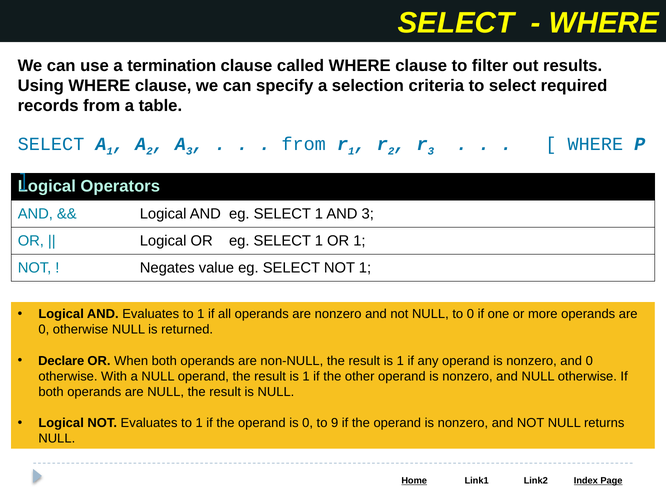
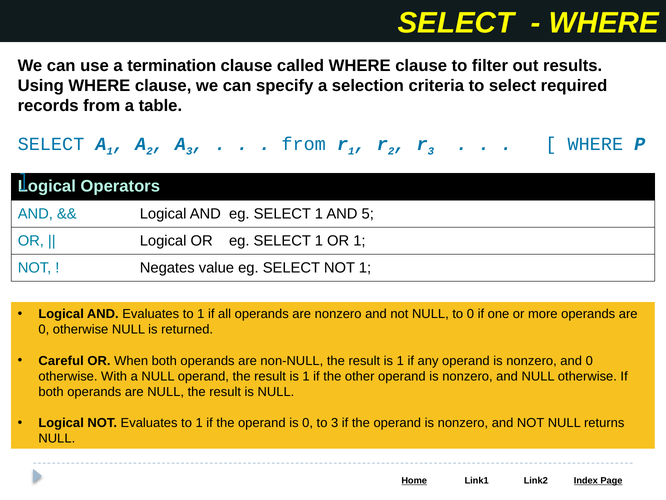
AND 3: 3 -> 5
Declare: Declare -> Careful
to 9: 9 -> 3
